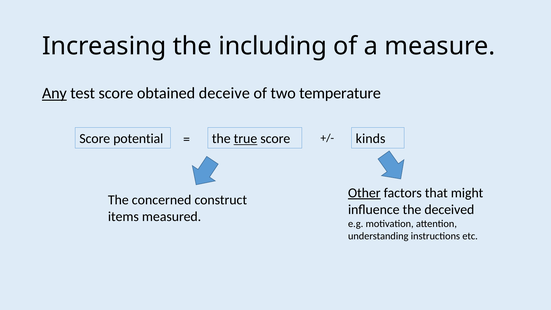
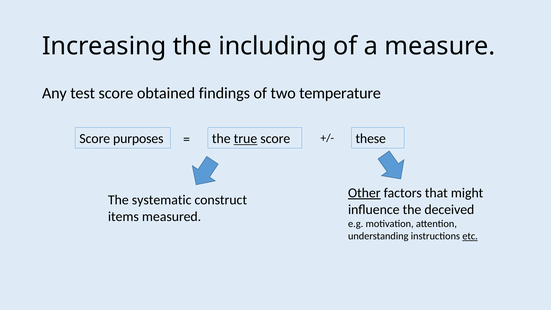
Any underline: present -> none
deceive: deceive -> findings
potential: potential -> purposes
kinds: kinds -> these
concerned: concerned -> systematic
etc underline: none -> present
